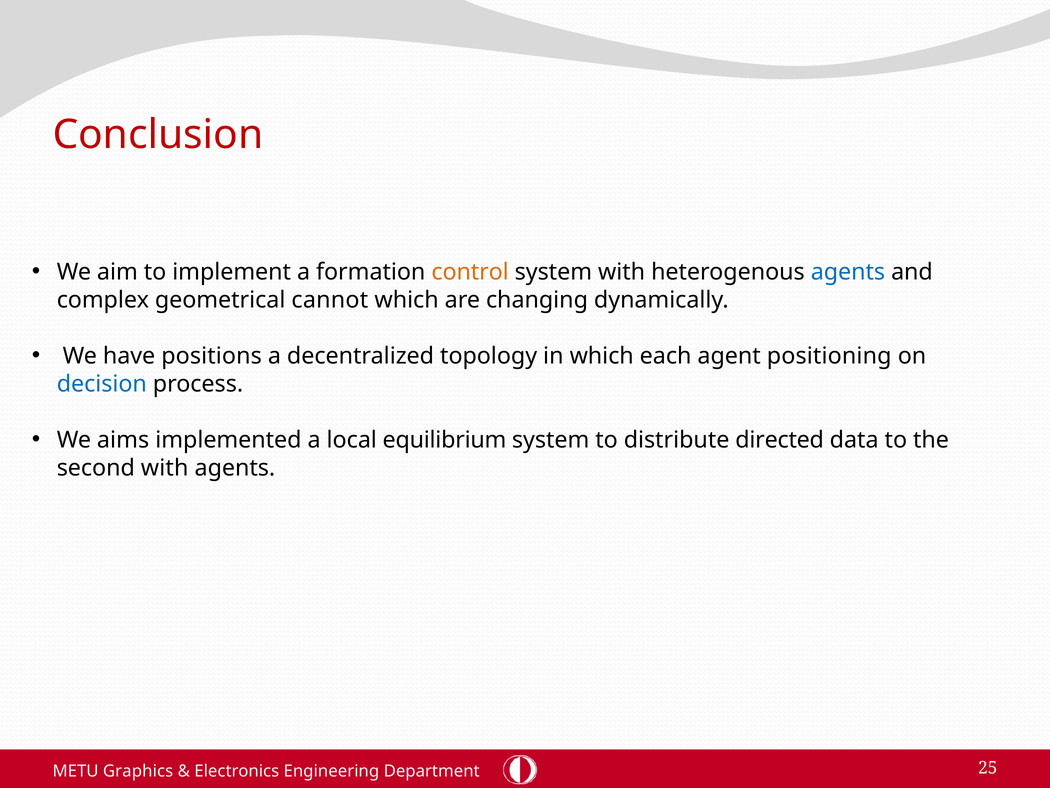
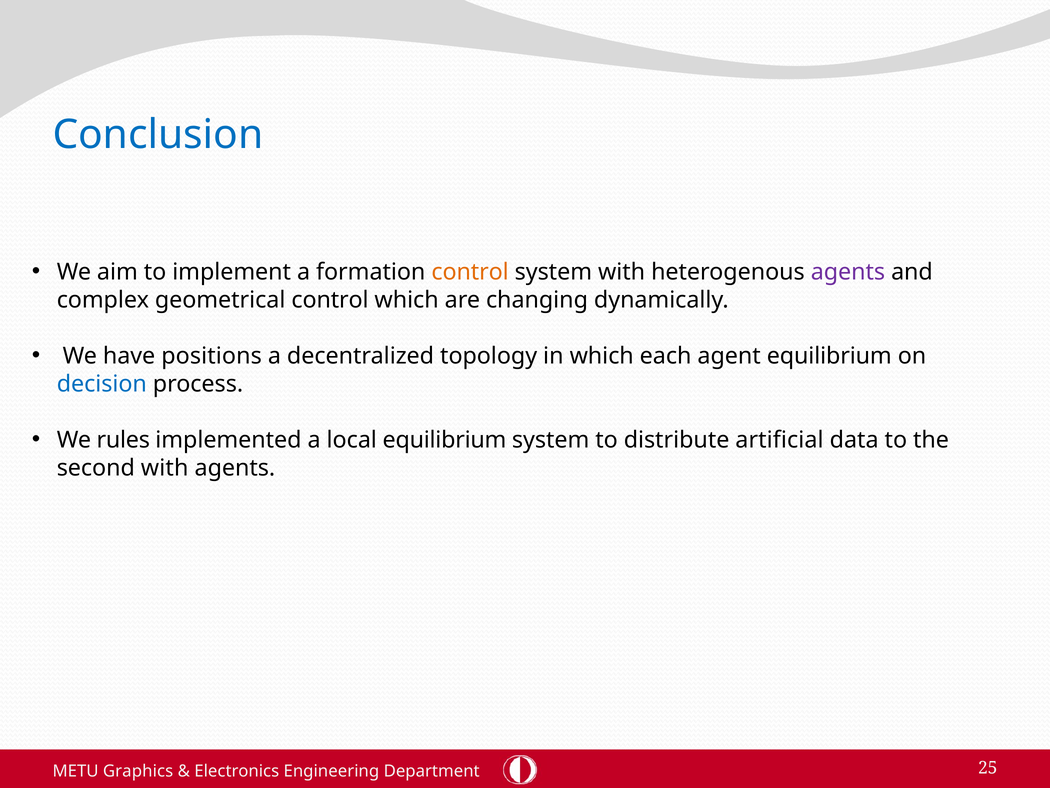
Conclusion colour: red -> blue
agents at (848, 272) colour: blue -> purple
geometrical cannot: cannot -> control
agent positioning: positioning -> equilibrium
aims: aims -> rules
directed: directed -> artificial
